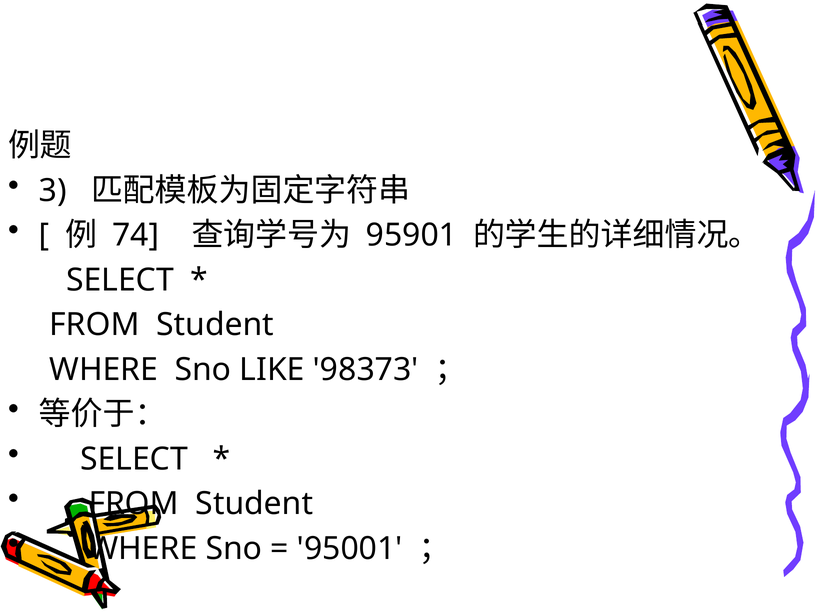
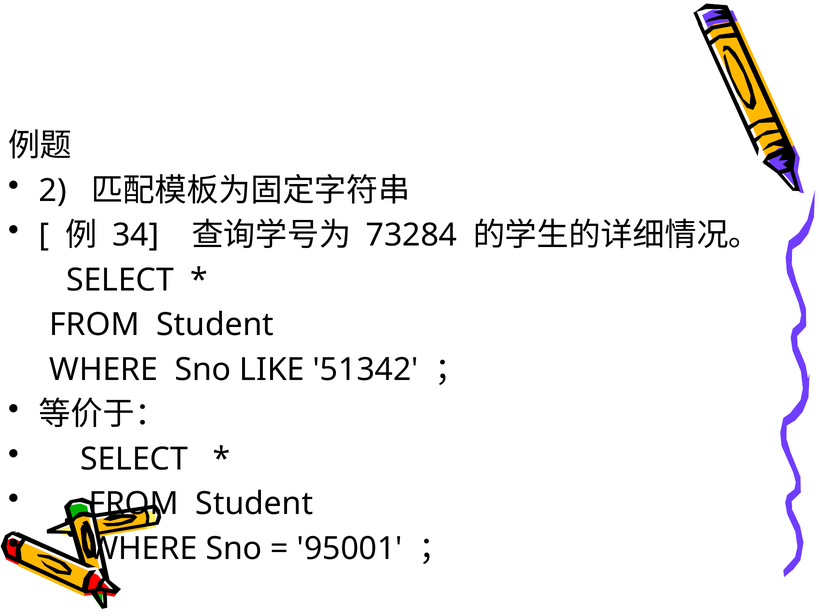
3: 3 -> 2
74: 74 -> 34
95901: 95901 -> 73284
98373: 98373 -> 51342
